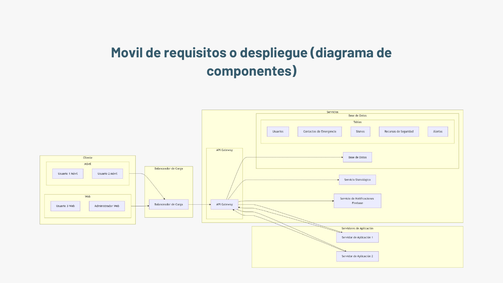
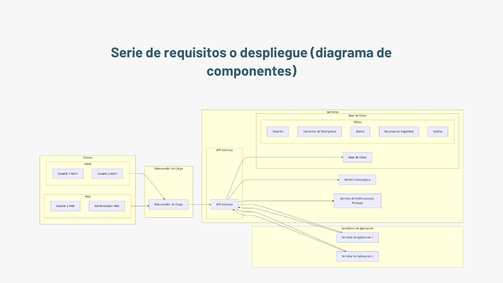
Movil: Movil -> Serie
